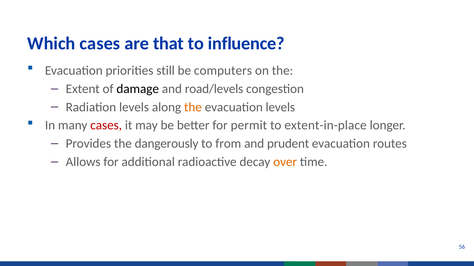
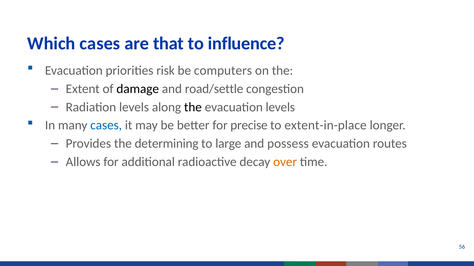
still: still -> risk
road/levels: road/levels -> road/settle
the at (193, 107) colour: orange -> black
cases at (106, 126) colour: red -> blue
permit: permit -> precise
dangerously: dangerously -> determining
from: from -> large
prudent: prudent -> possess
